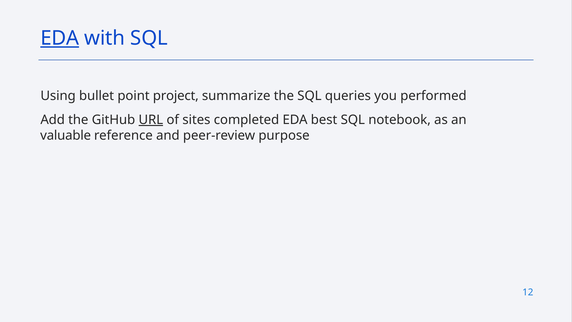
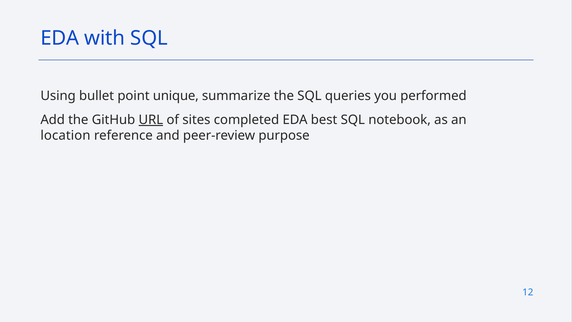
EDA at (60, 38) underline: present -> none
project: project -> unique
valuable: valuable -> location
